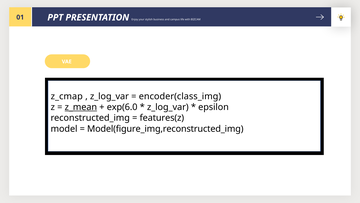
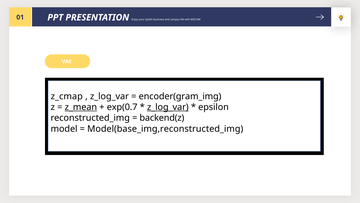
encoder(class_img: encoder(class_img -> encoder(gram_img
exp(6.0: exp(6.0 -> exp(0.7
z_log_var at (168, 107) underline: none -> present
features(z: features(z -> backend(z
Model(figure_img,reconstructed_img: Model(figure_img,reconstructed_img -> Model(base_img,reconstructed_img
